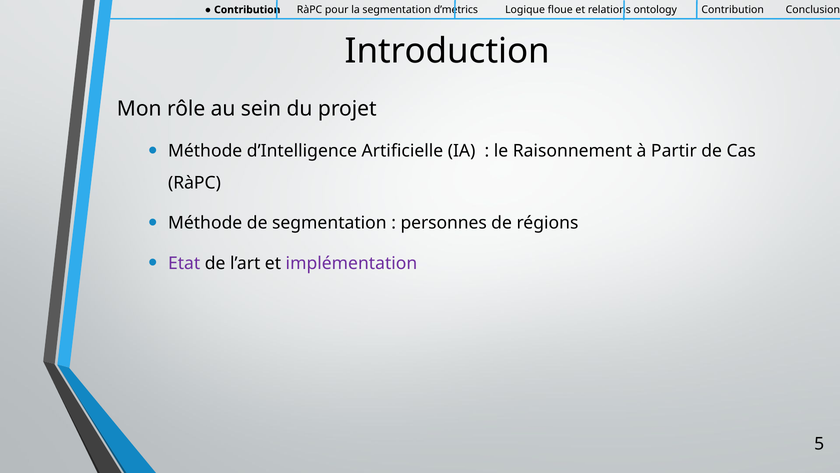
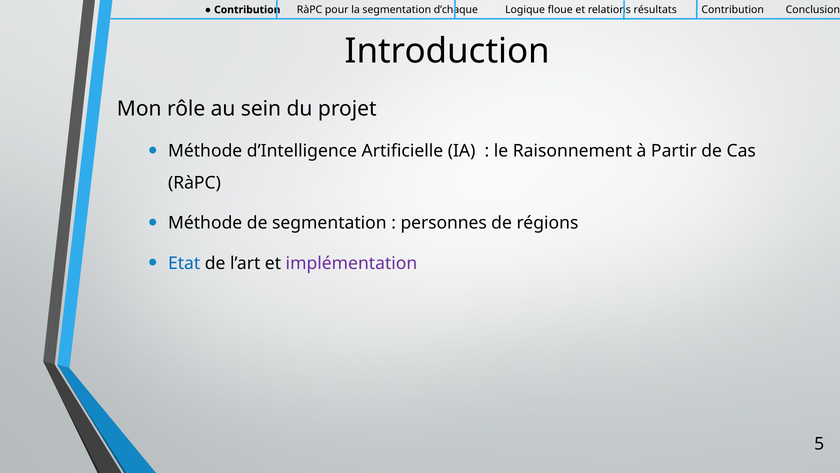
d’metrics: d’metrics -> d’chaque
ontology: ontology -> résultats
Etat colour: purple -> blue
